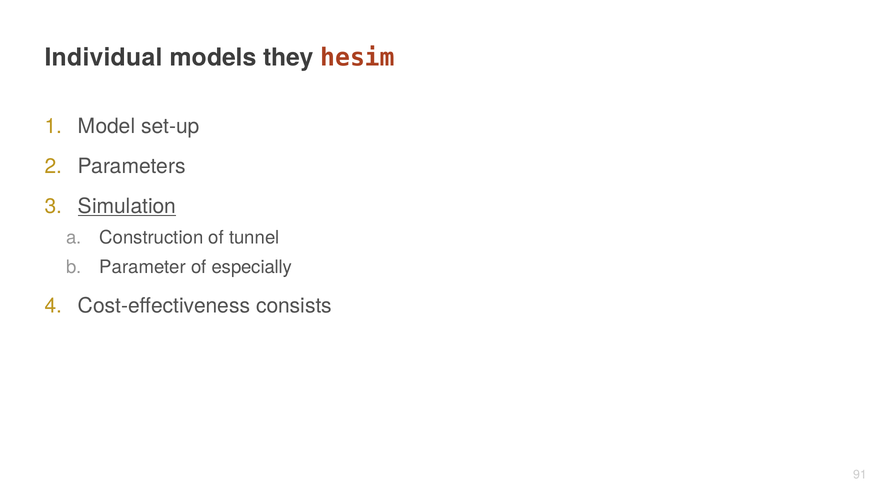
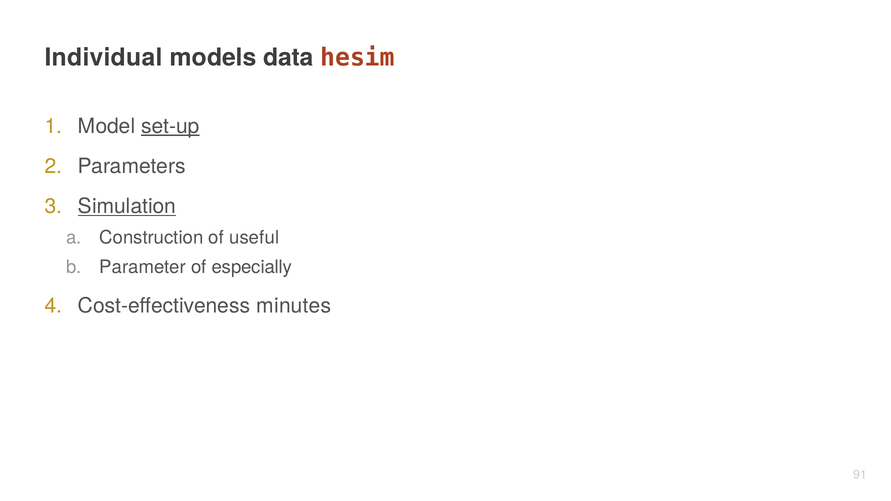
they: they -> data
set-up underline: none -> present
tunnel: tunnel -> useful
consists: consists -> minutes
